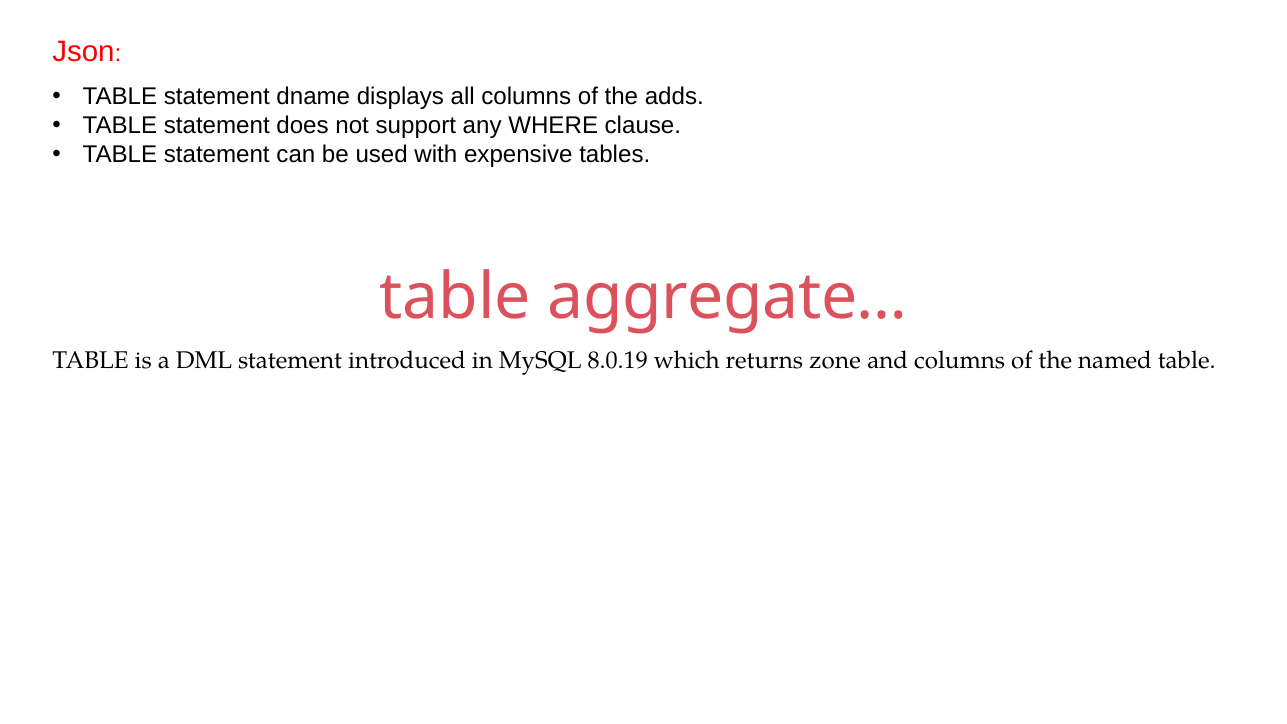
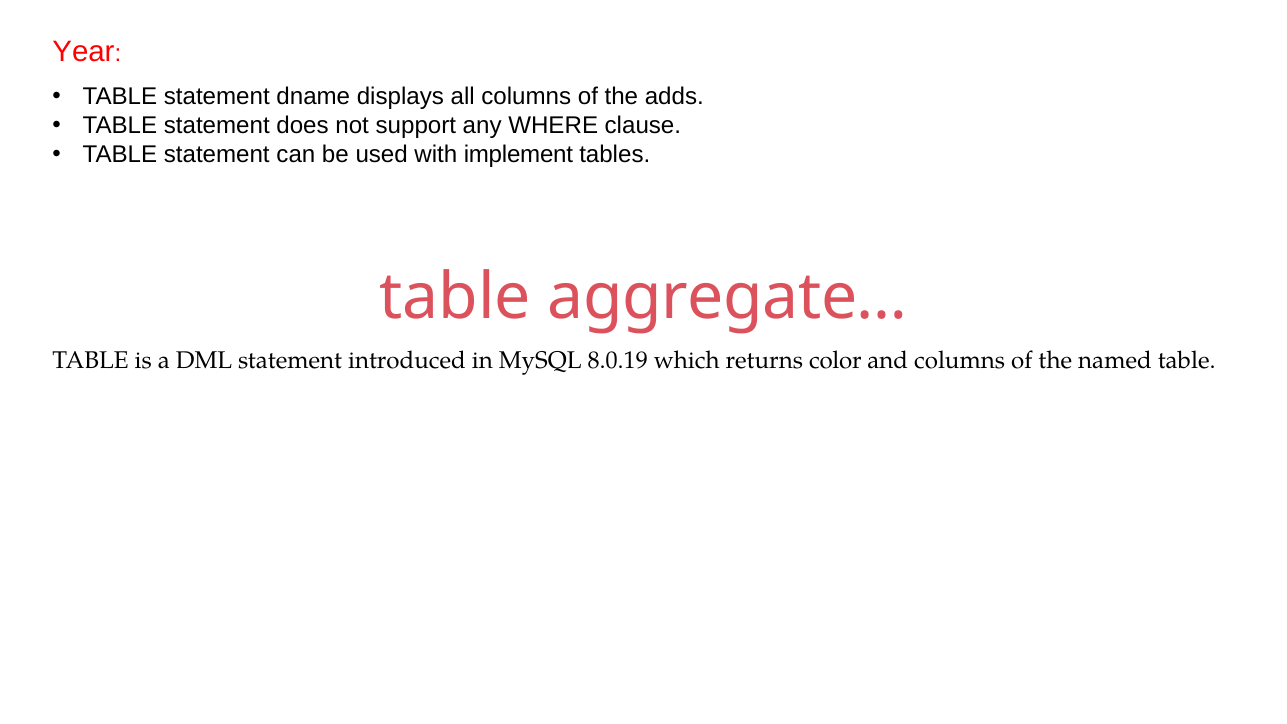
Json: Json -> Year
expensive: expensive -> implement
zone: zone -> color
